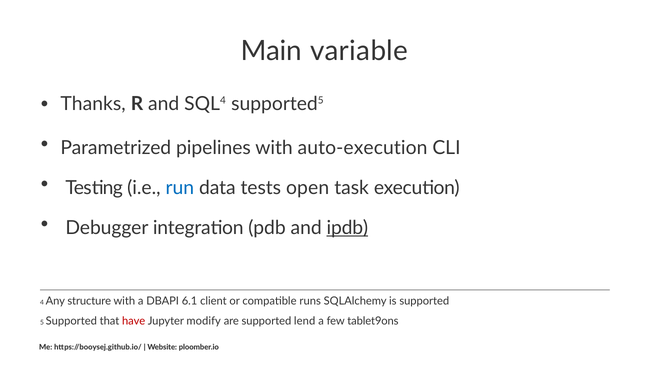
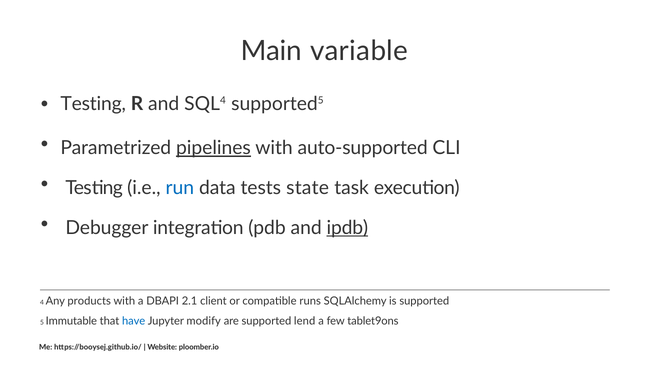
Thanks at (93, 104): Thanks -> Testing
pipelines underline: none -> present
auto-execution: auto-execution -> auto-supported
open: open -> state
structure: structure -> products
6.1: 6.1 -> 2.1
Supported at (71, 321): Supported -> Immutable
have colour: red -> blue
